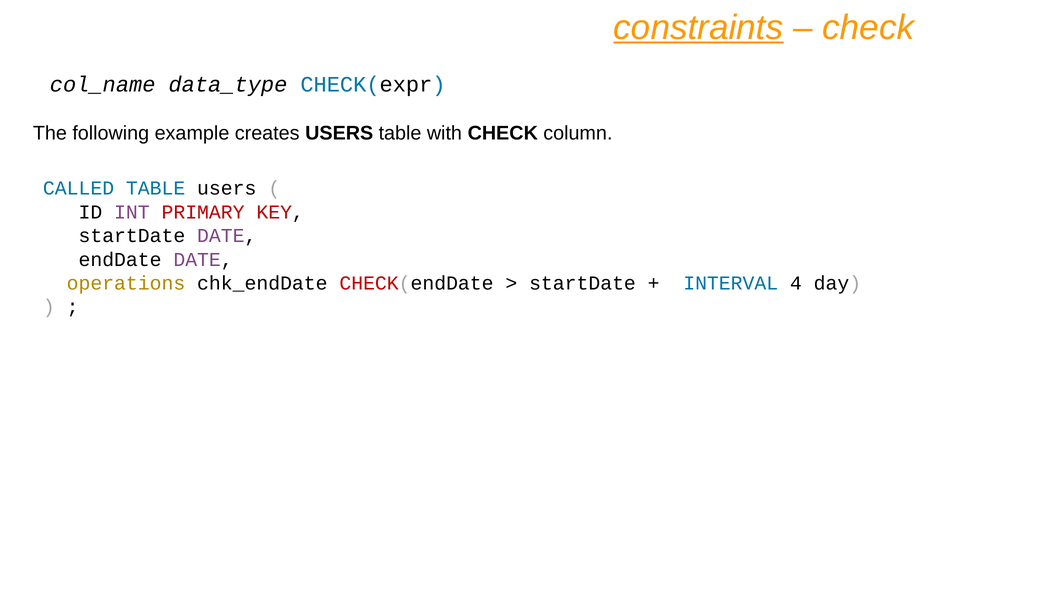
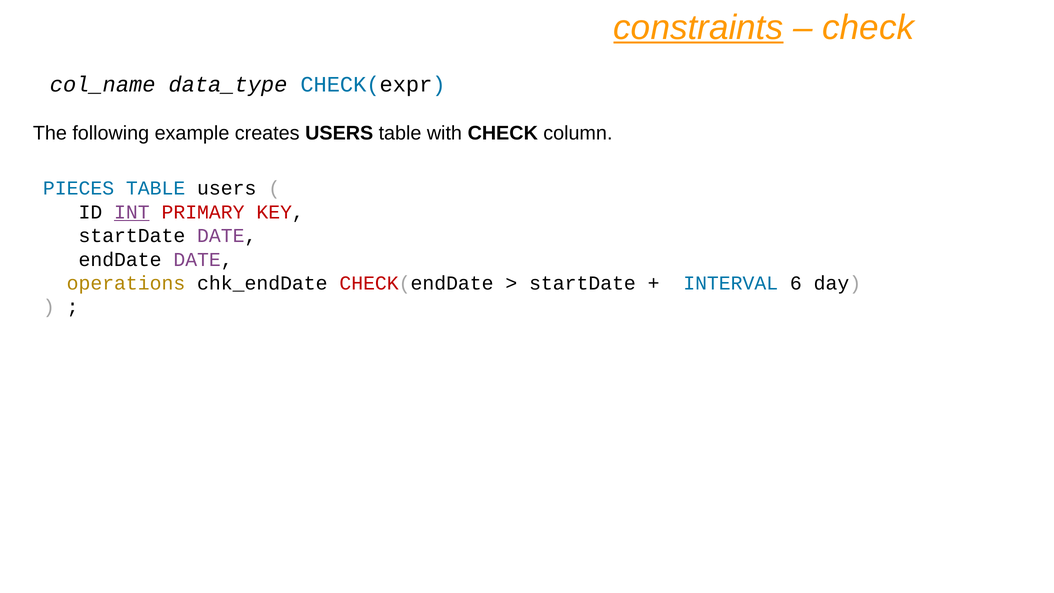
CALLED: CALLED -> PIECES
INT underline: none -> present
4: 4 -> 6
